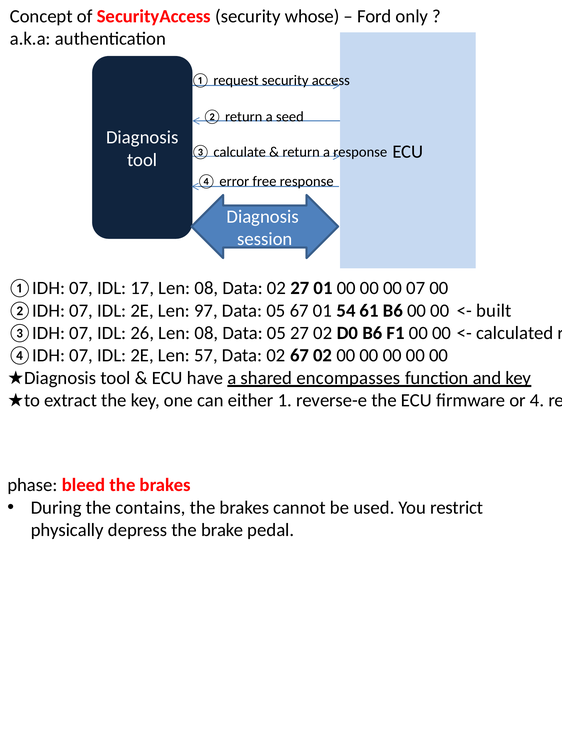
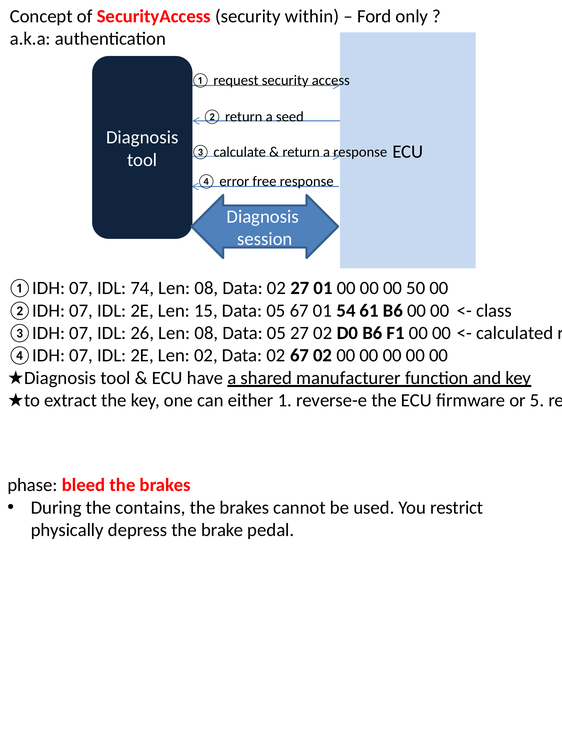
whose: whose -> within
17: 17 -> 74
00 07: 07 -> 50
97: 97 -> 15
built: built -> class
Len 57: 57 -> 02
encompasses: encompasses -> manufacturer
4: 4 -> 5
